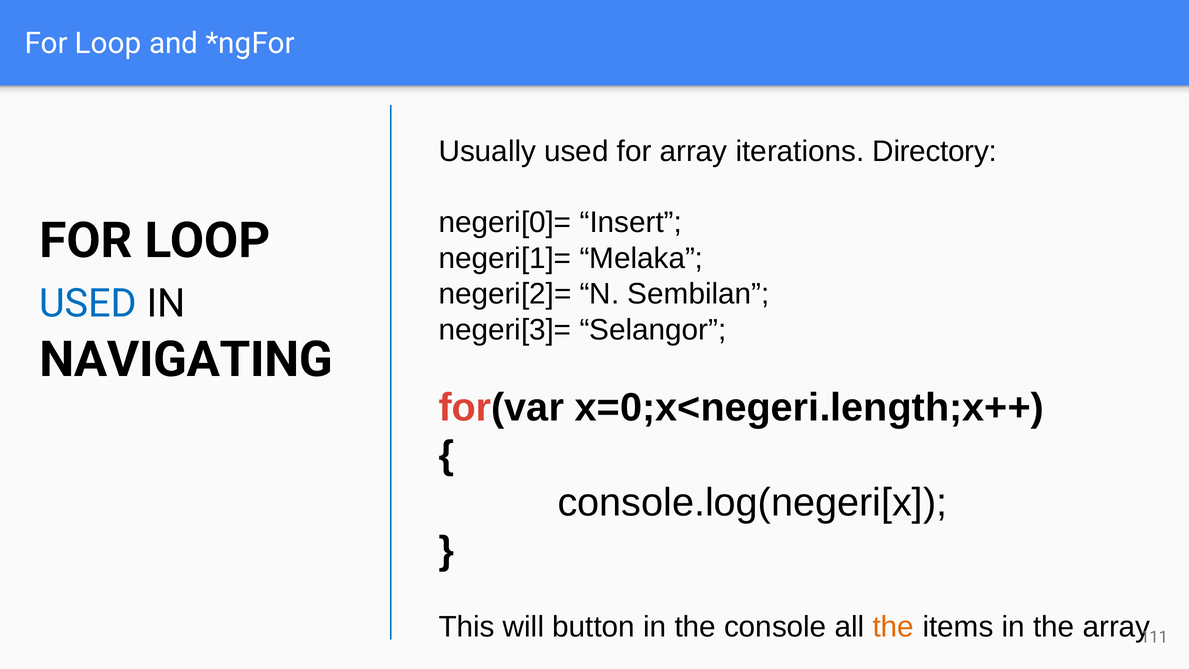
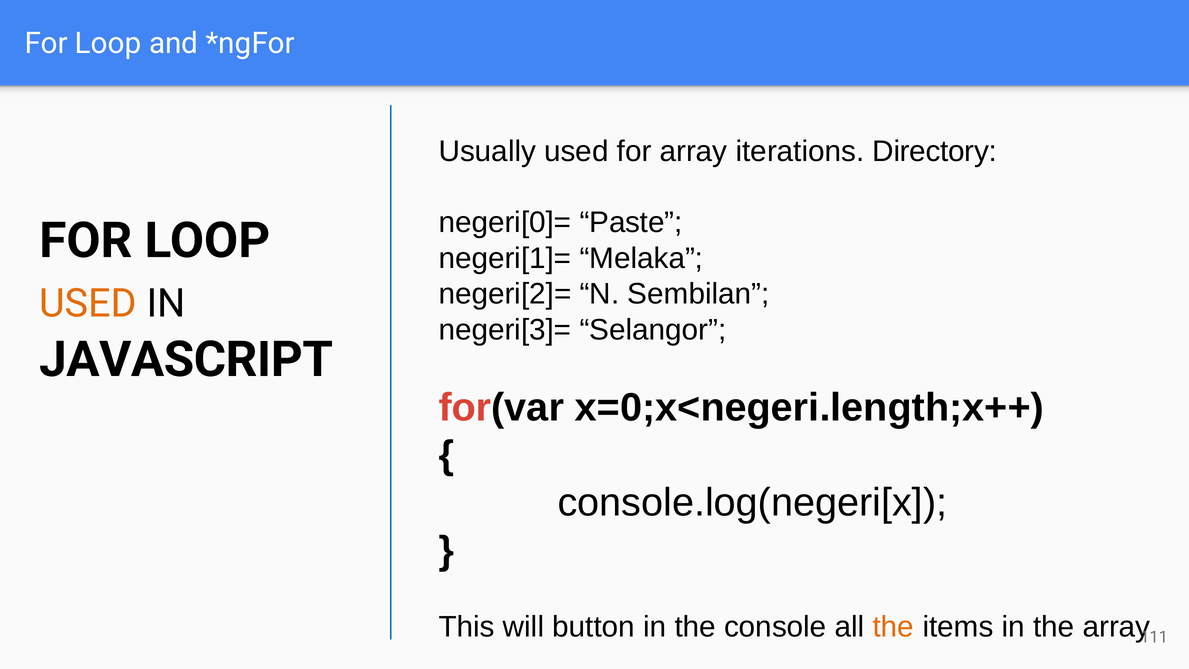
Insert: Insert -> Paste
USED at (88, 303) colour: blue -> orange
NAVIGATING: NAVIGATING -> JAVASCRIPT
